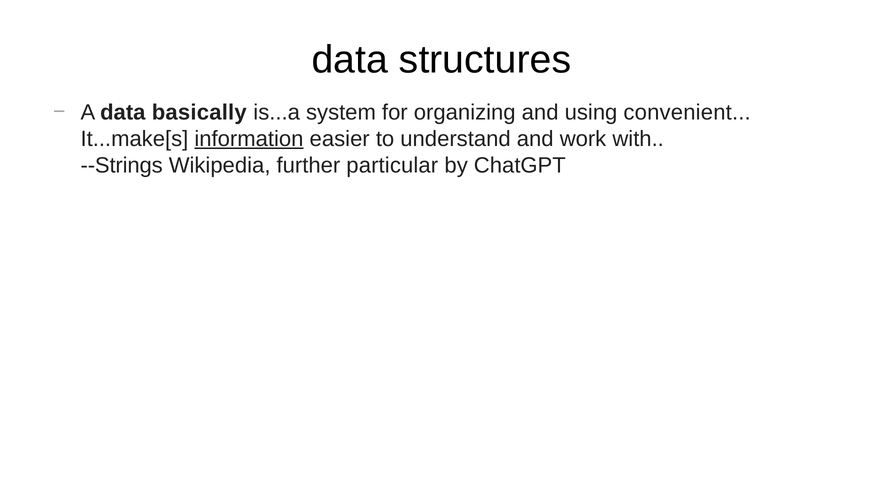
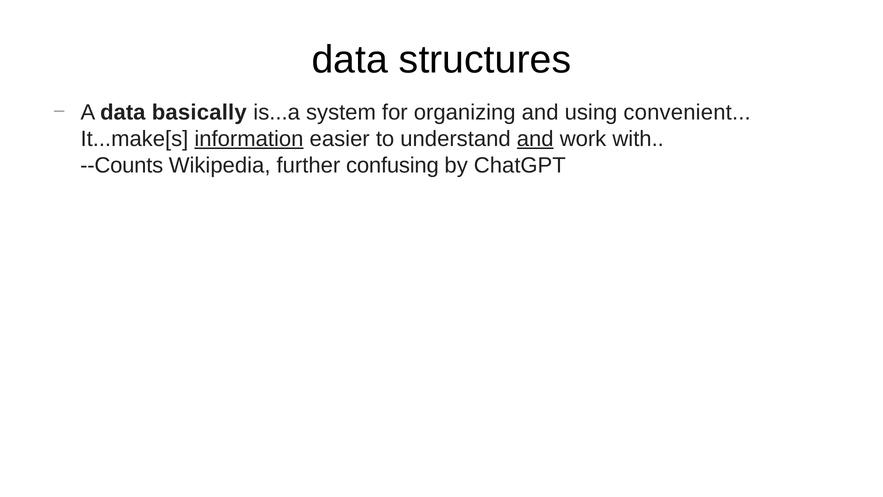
and at (535, 139) underline: none -> present
--Strings: --Strings -> --Counts
particular: particular -> confusing
